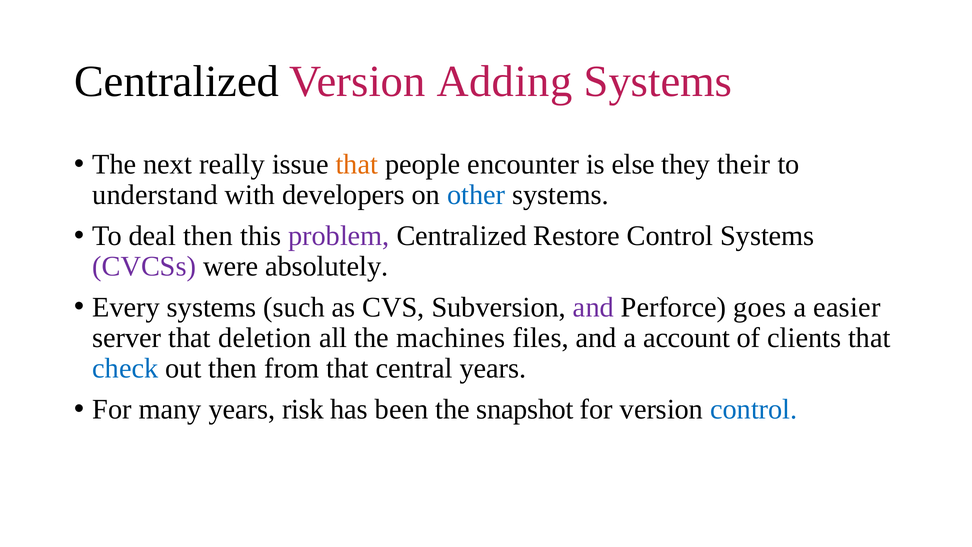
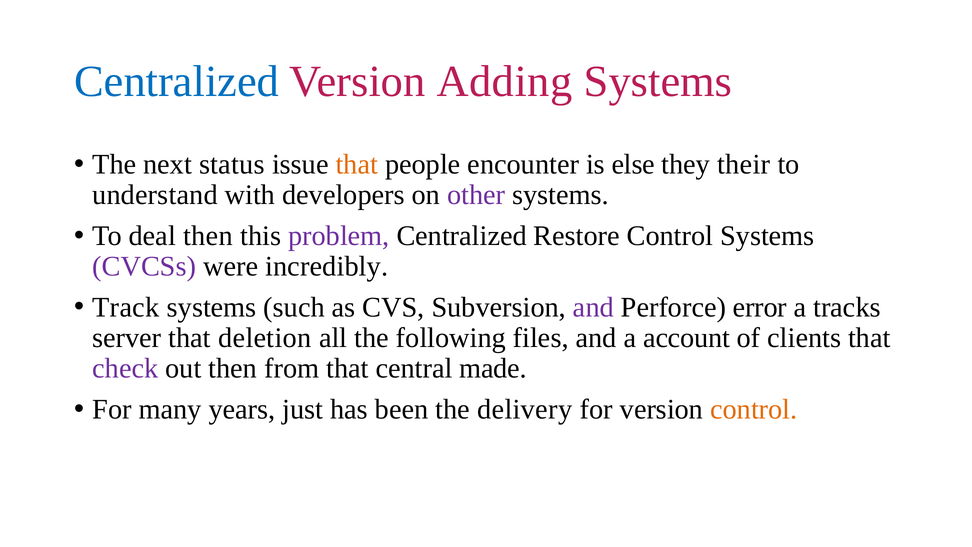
Centralized at (177, 82) colour: black -> blue
really: really -> status
other colour: blue -> purple
absolutely: absolutely -> incredibly
Every: Every -> Track
goes: goes -> error
easier: easier -> tracks
machines: machines -> following
check colour: blue -> purple
central years: years -> made
risk: risk -> just
snapshot: snapshot -> delivery
control at (754, 409) colour: blue -> orange
